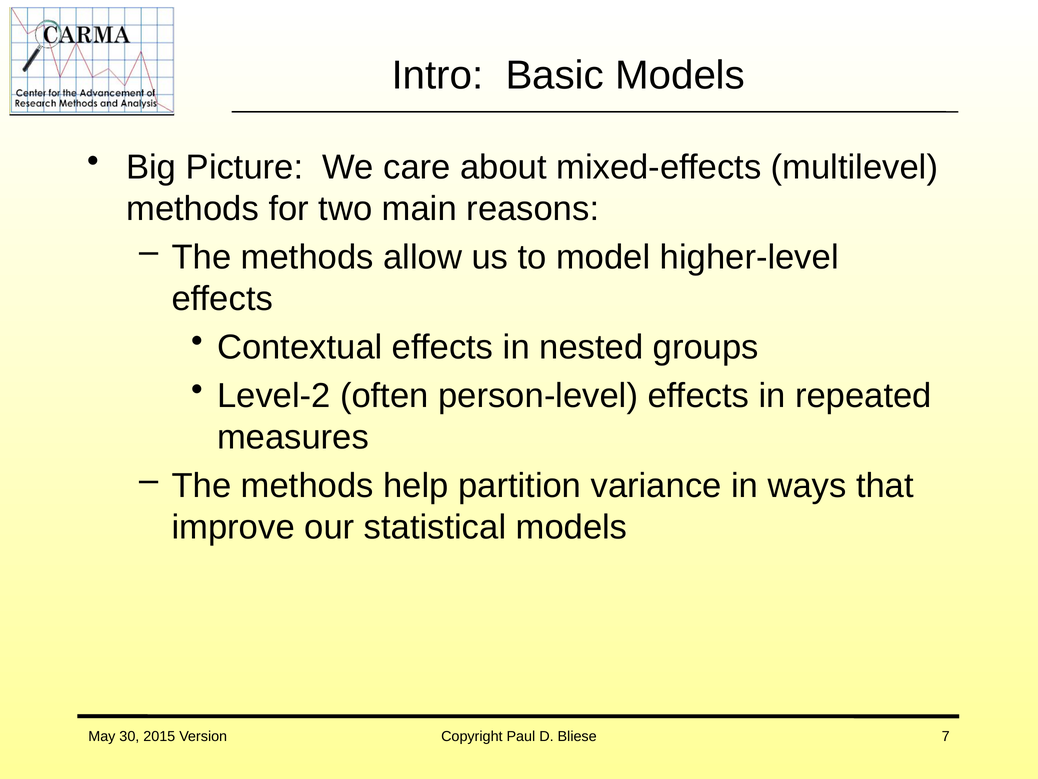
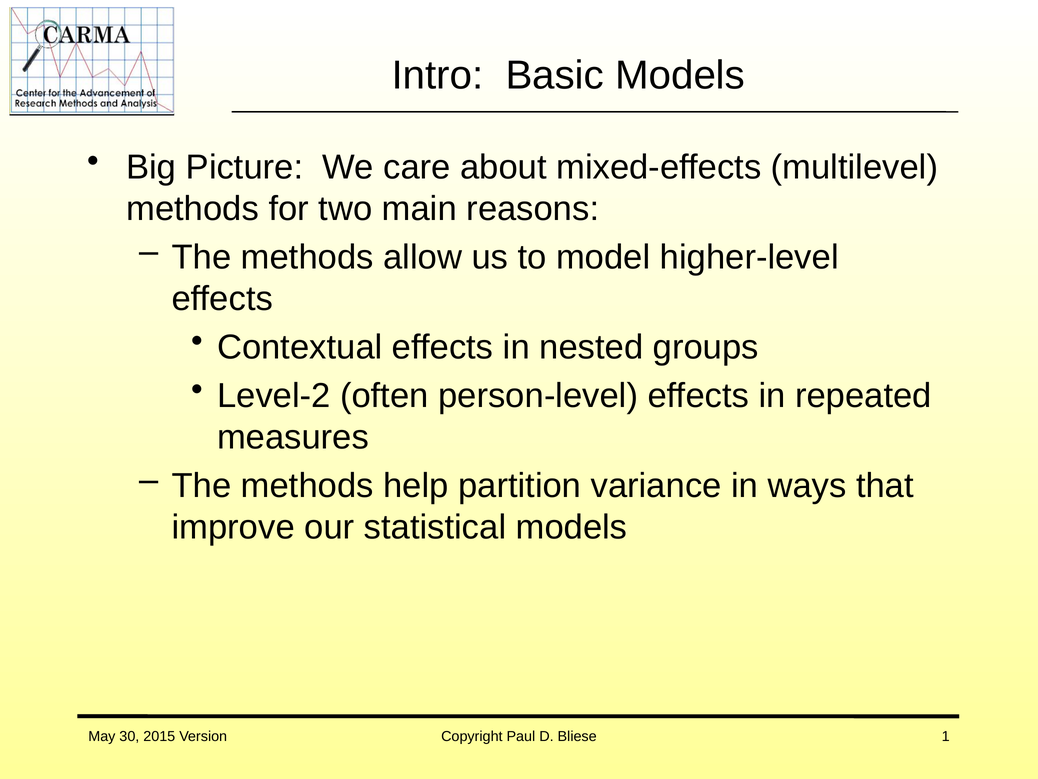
7: 7 -> 1
